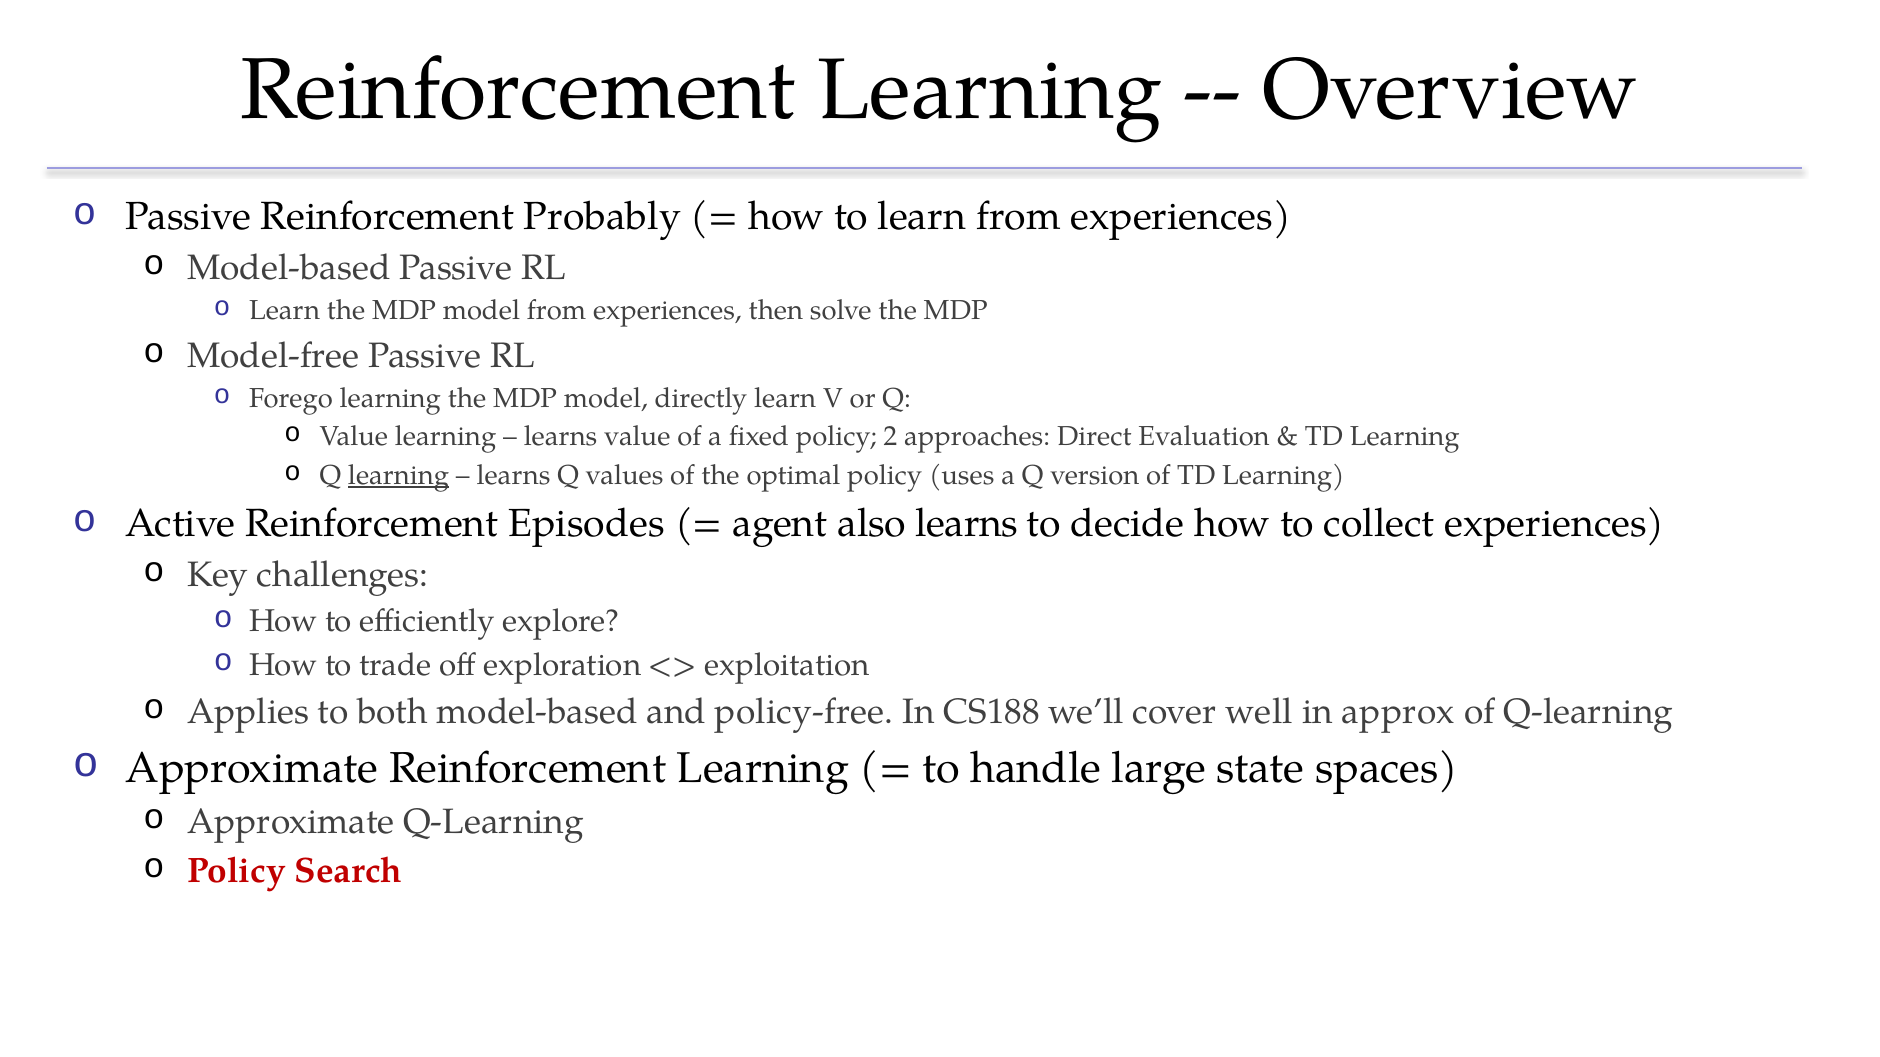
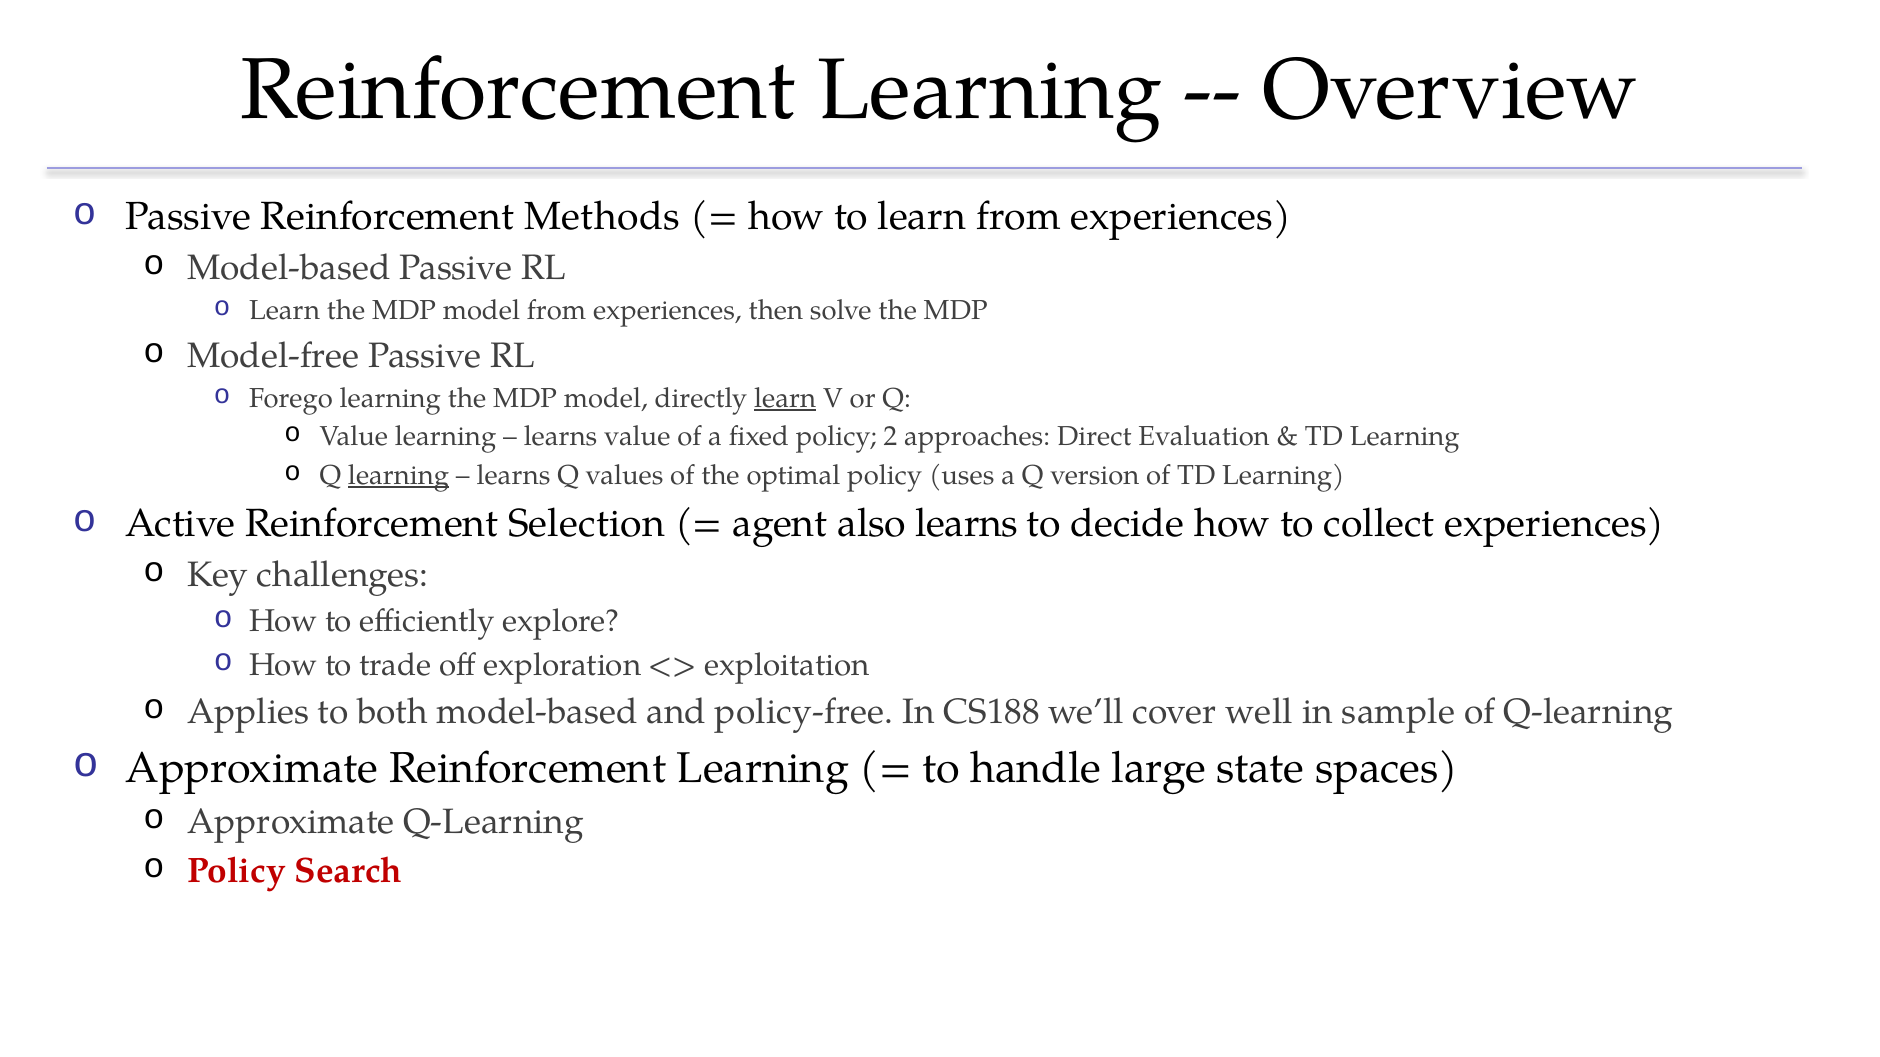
Probably: Probably -> Methods
learn at (785, 398) underline: none -> present
Episodes: Episodes -> Selection
approx: approx -> sample
